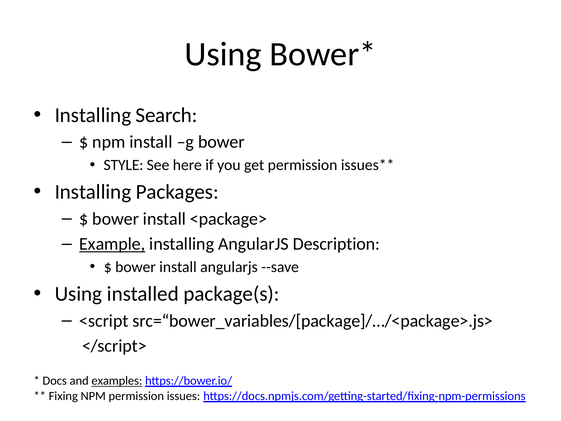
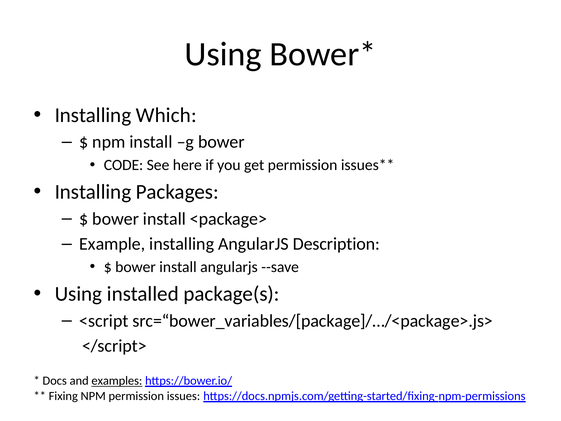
Search: Search -> Which
STYLE: STYLE -> CODE
Example underline: present -> none
